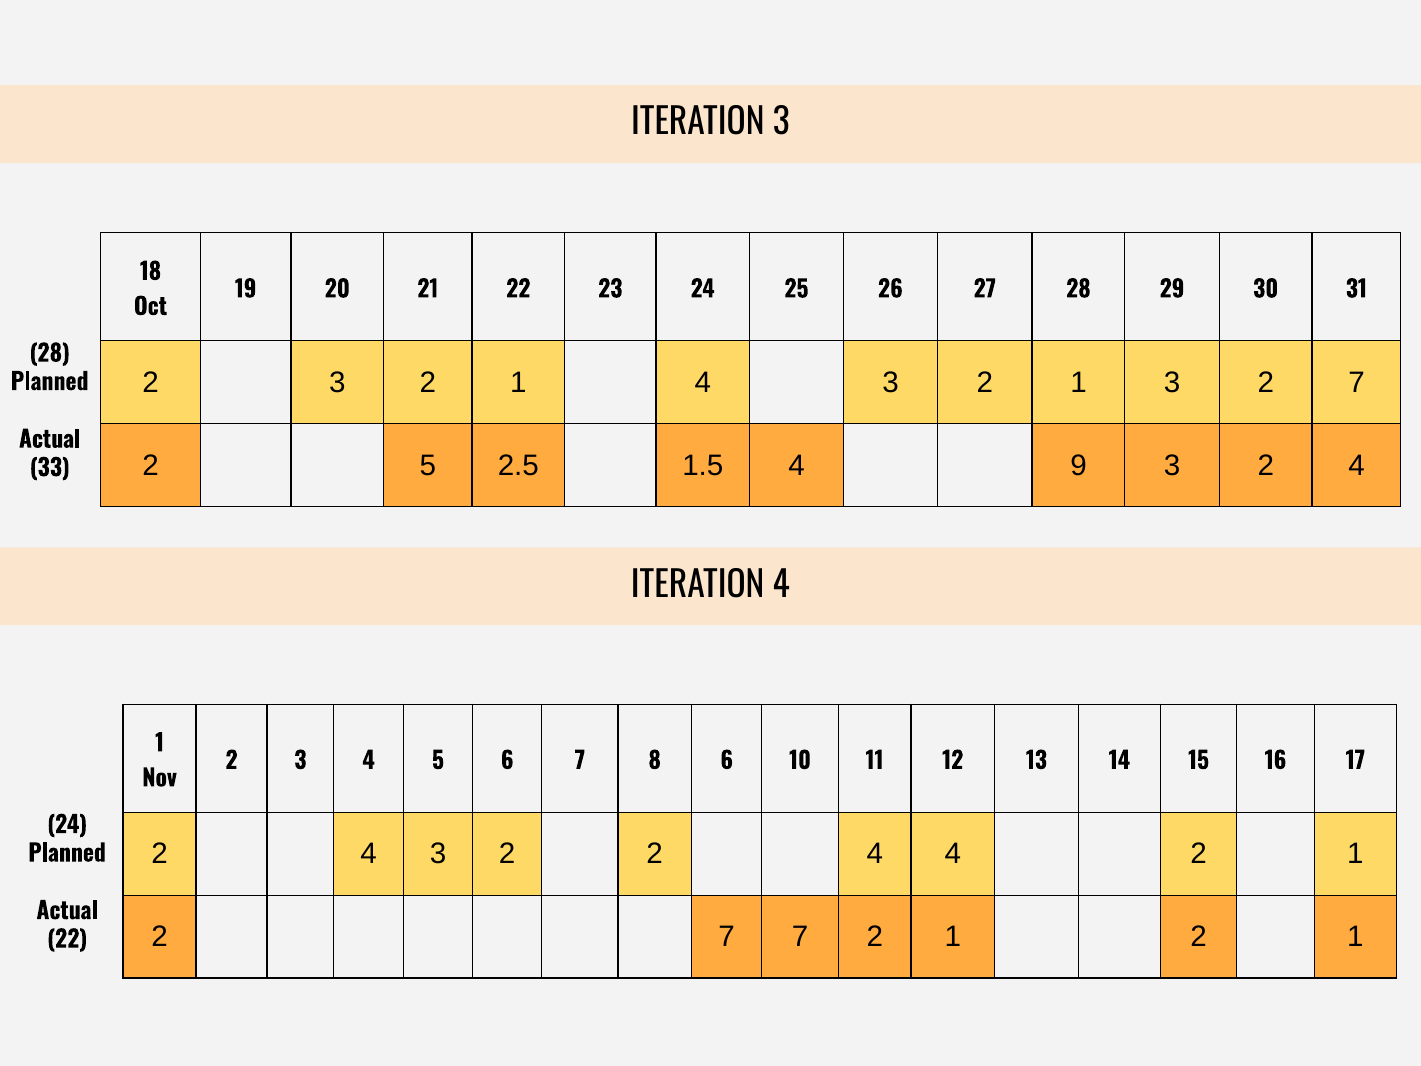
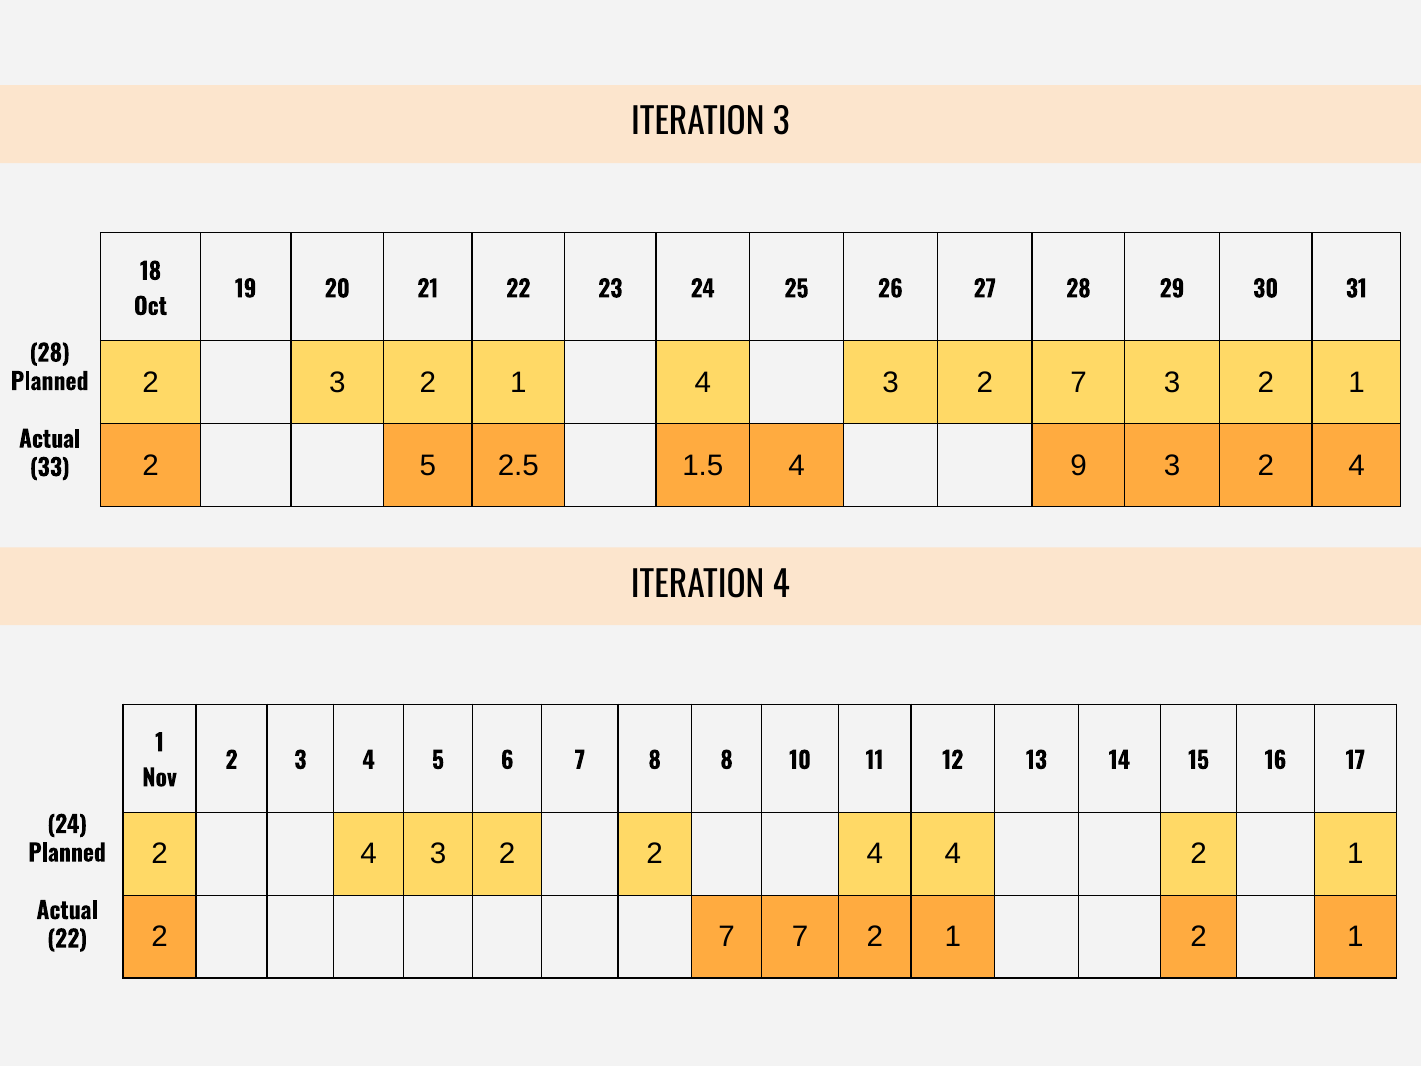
4 3 2 1: 1 -> 7
7 at (1356, 383): 7 -> 1
8 6: 6 -> 8
